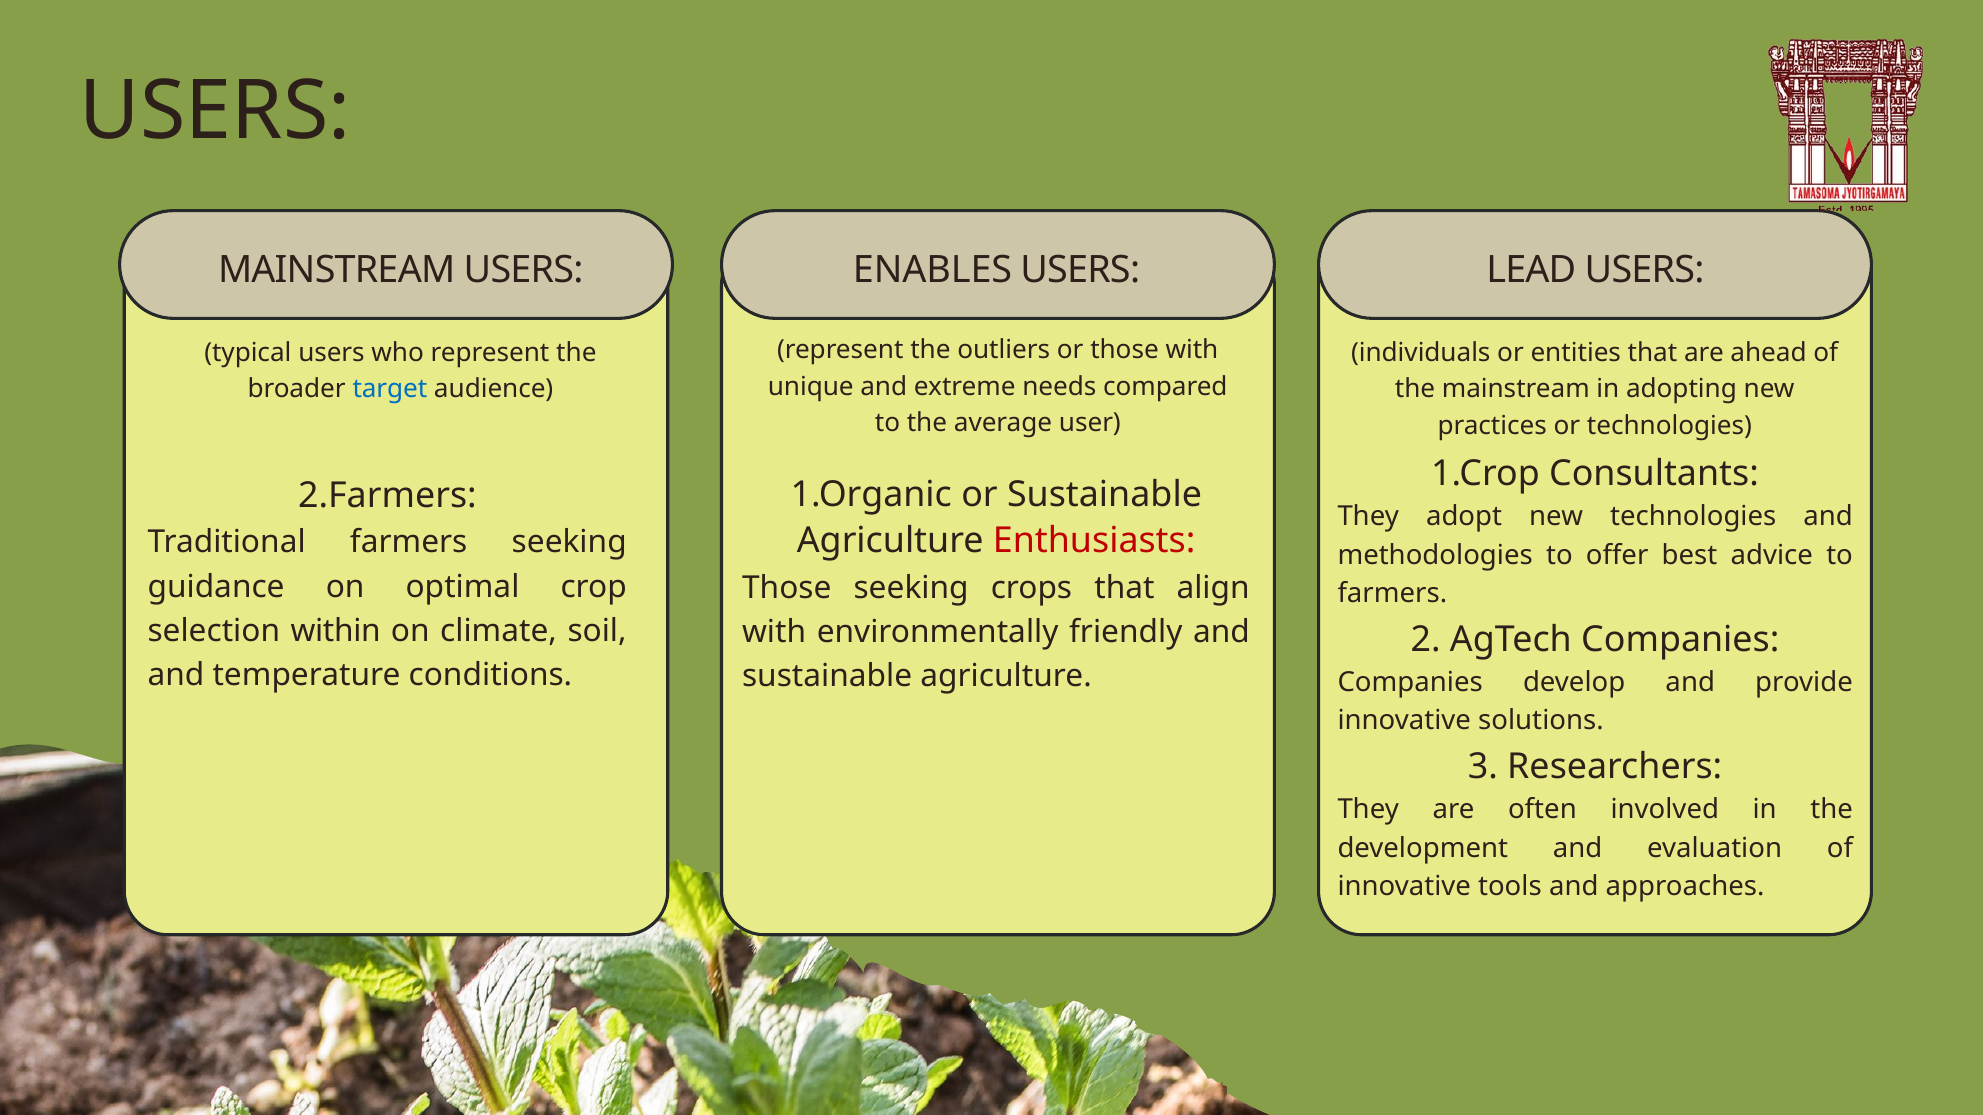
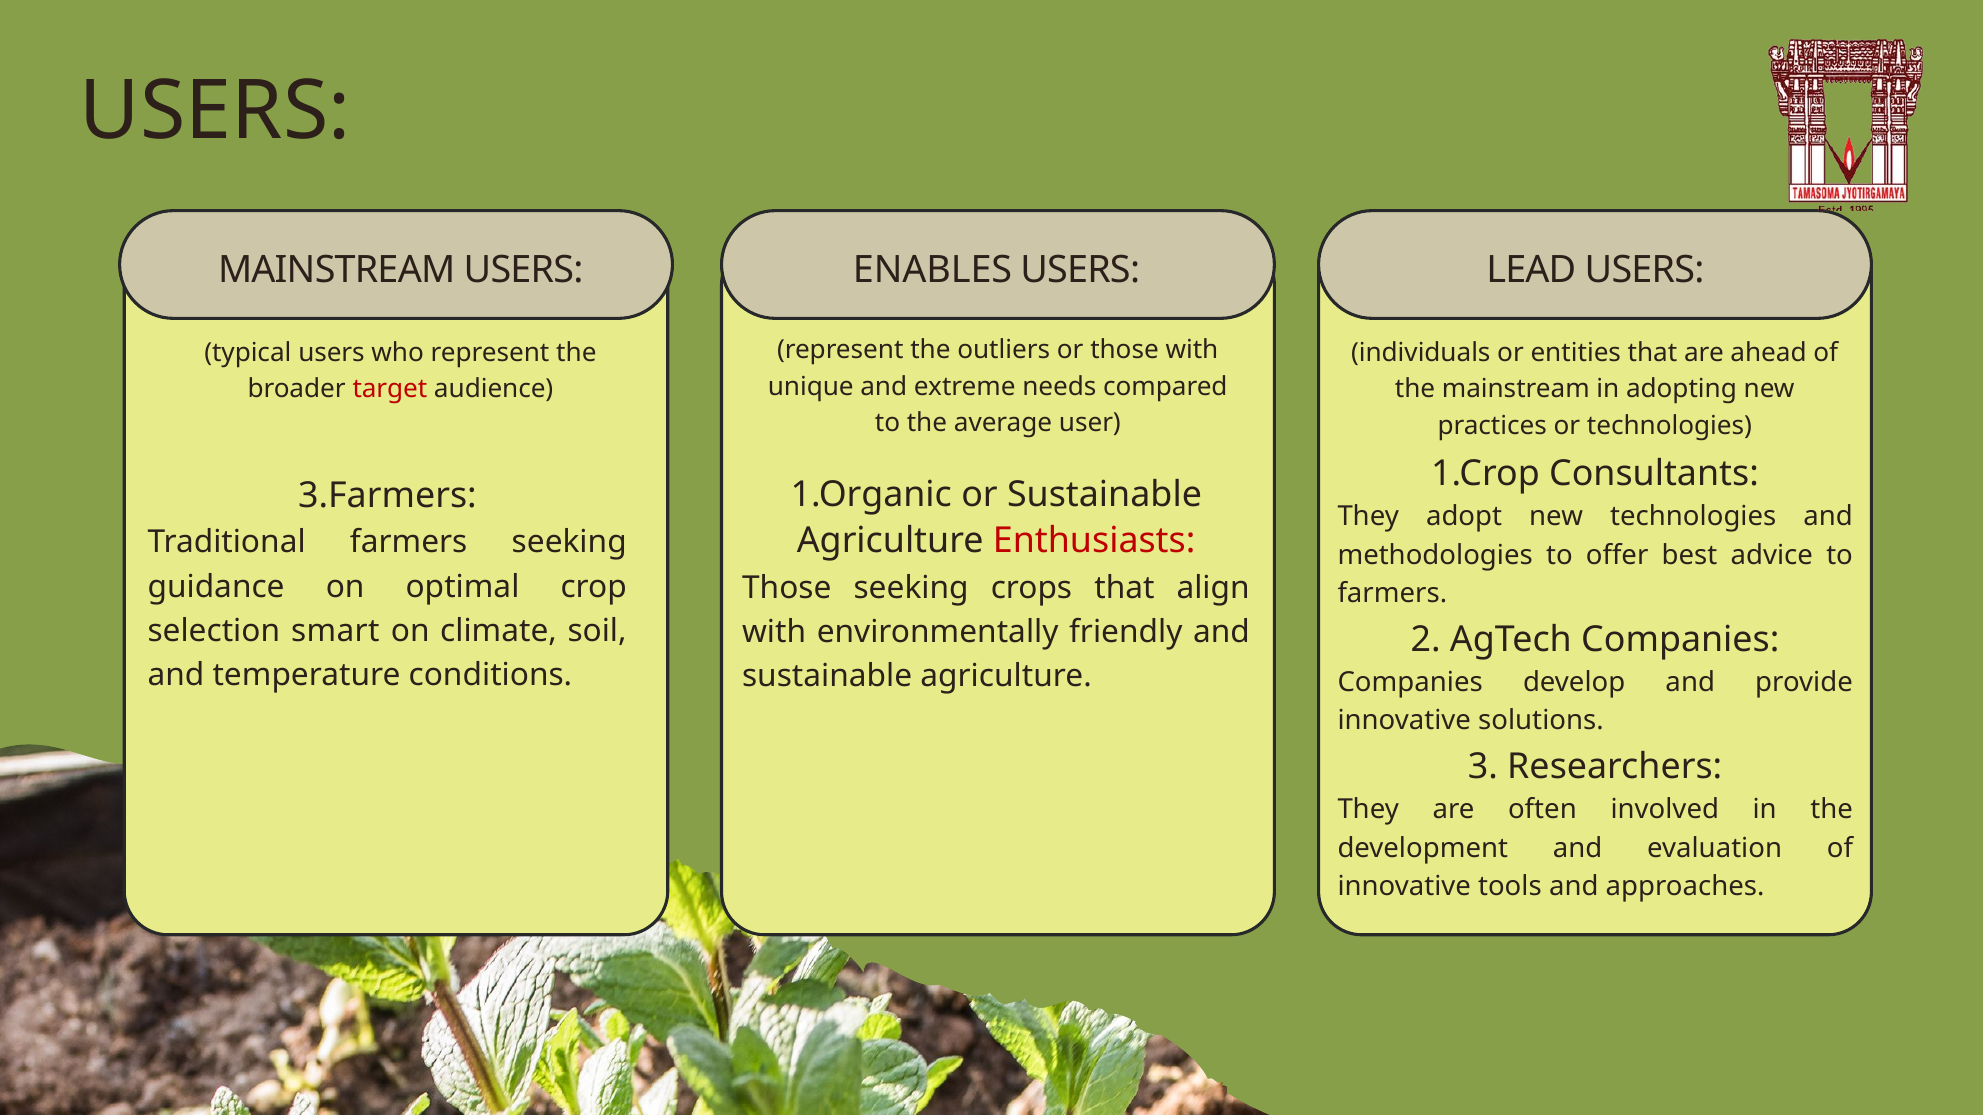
target colour: blue -> red
2.Farmers: 2.Farmers -> 3.Farmers
within: within -> smart
